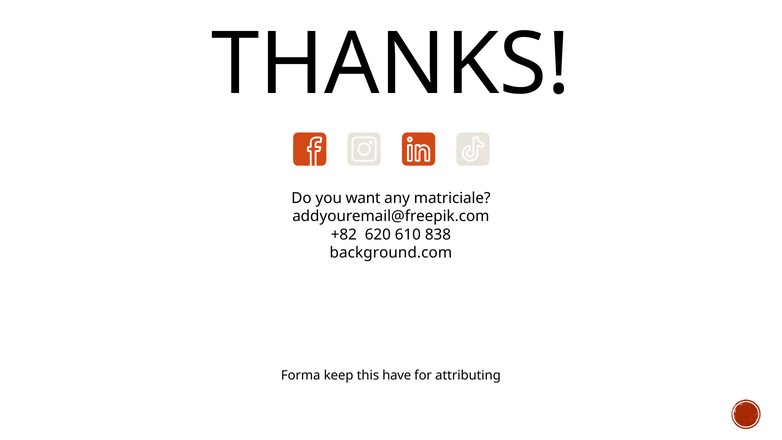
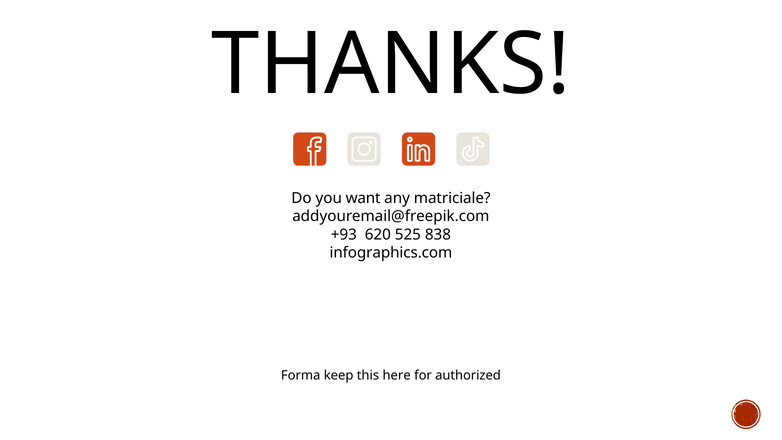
+82: +82 -> +93
610: 610 -> 525
background.com: background.com -> infographics.com
have: have -> here
attributing: attributing -> authorized
